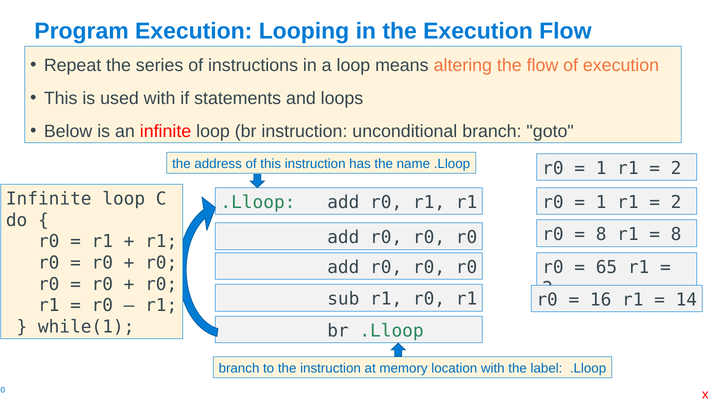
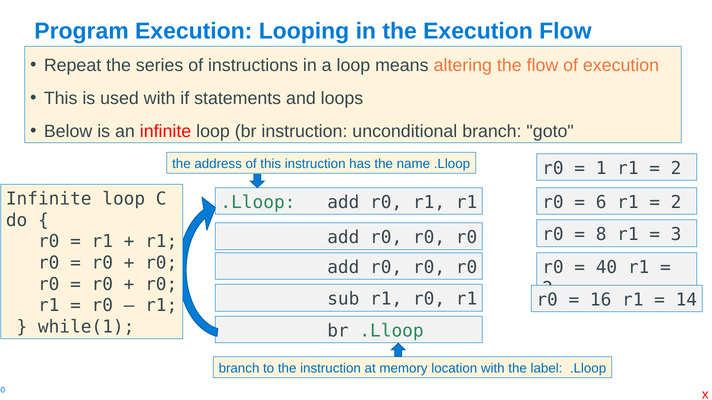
1 at (601, 202): 1 -> 6
8 at (676, 235): 8 -> 3
65: 65 -> 40
